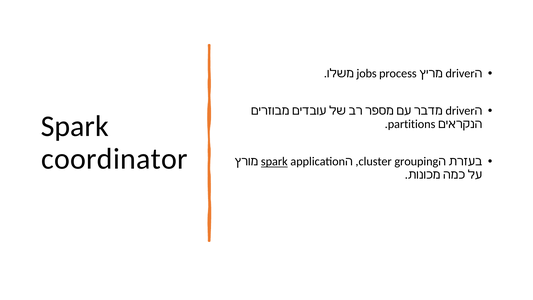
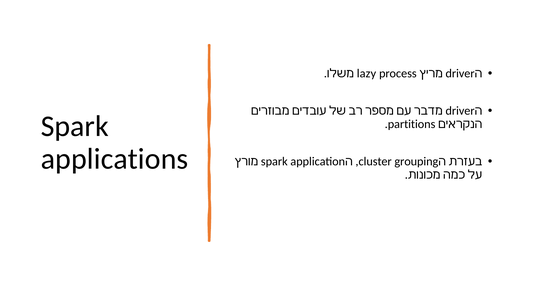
jobs: jobs -> lazy
coordinator: coordinator -> applications
spark at (274, 162) underline: present -> none
